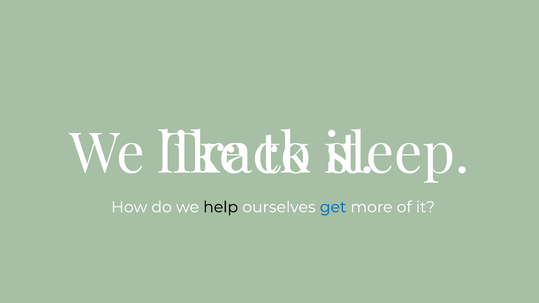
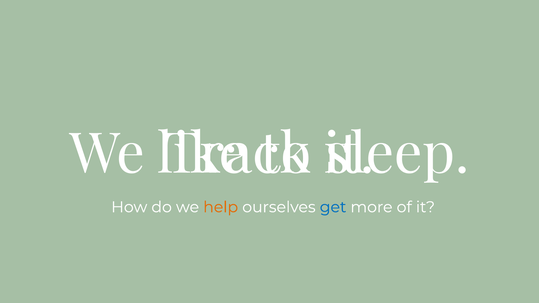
help colour: black -> orange
